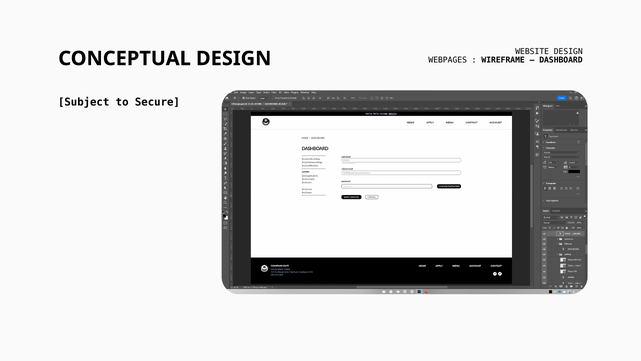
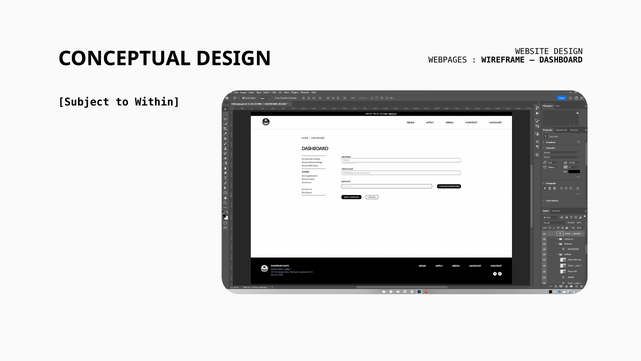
Secure: Secure -> Within
